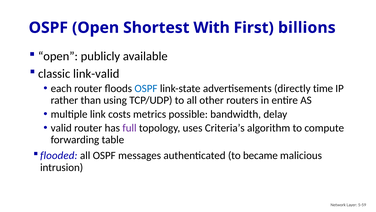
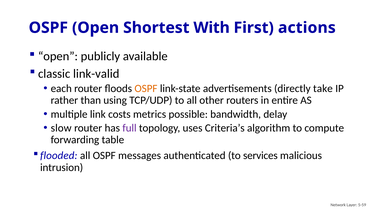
billions: billions -> actions
OSPF at (146, 88) colour: blue -> orange
time: time -> take
valid: valid -> slow
became: became -> services
